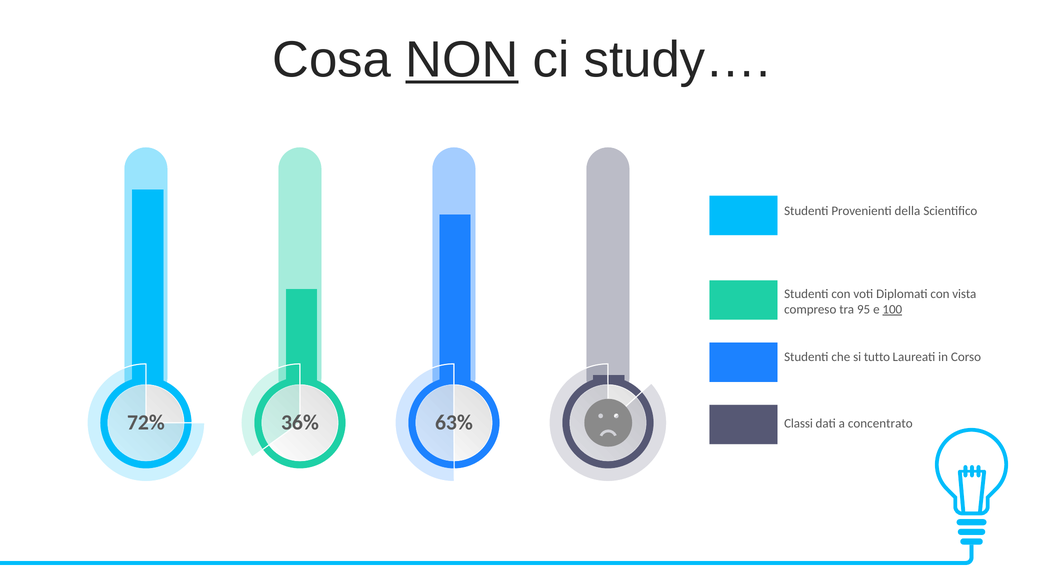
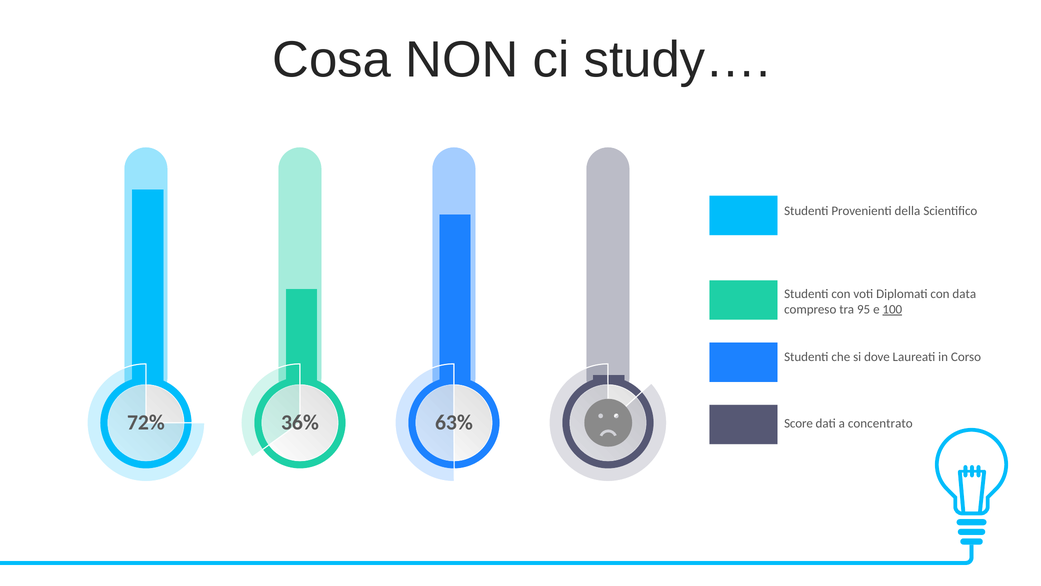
NON underline: present -> none
vista: vista -> data
tutto: tutto -> dove
Classi: Classi -> Score
